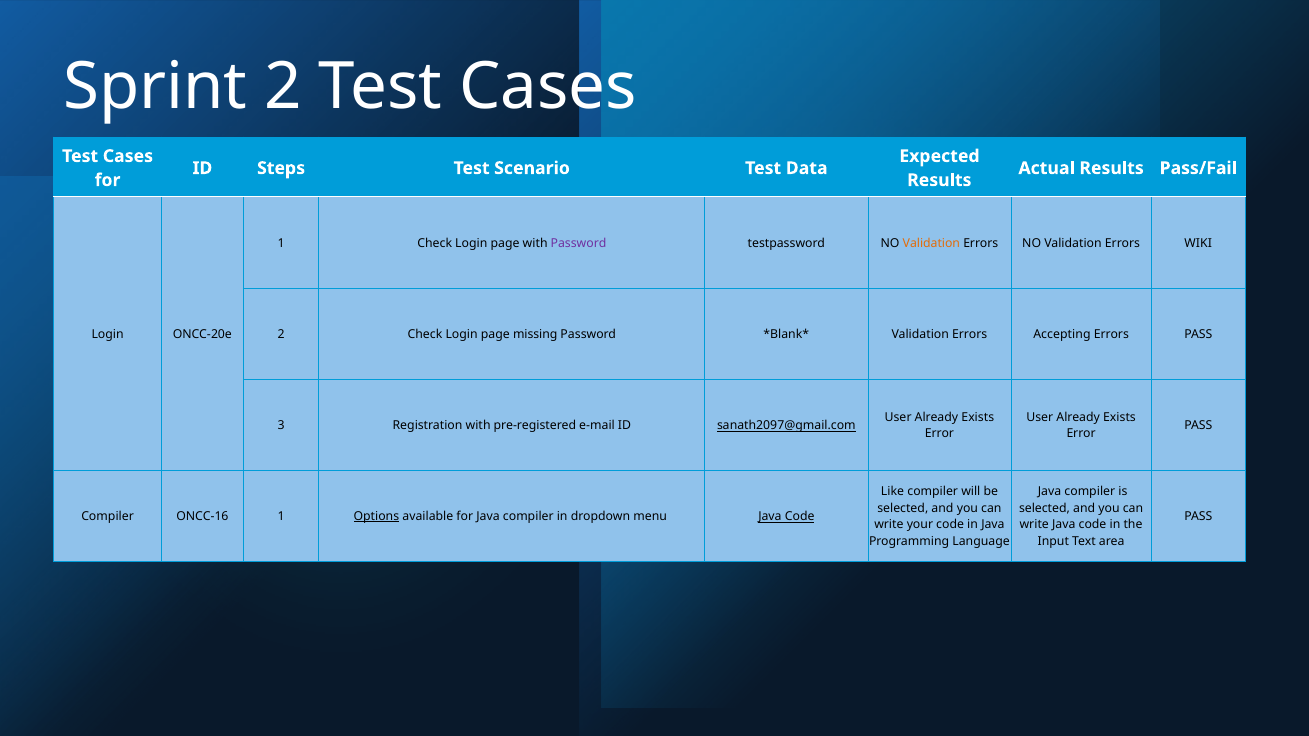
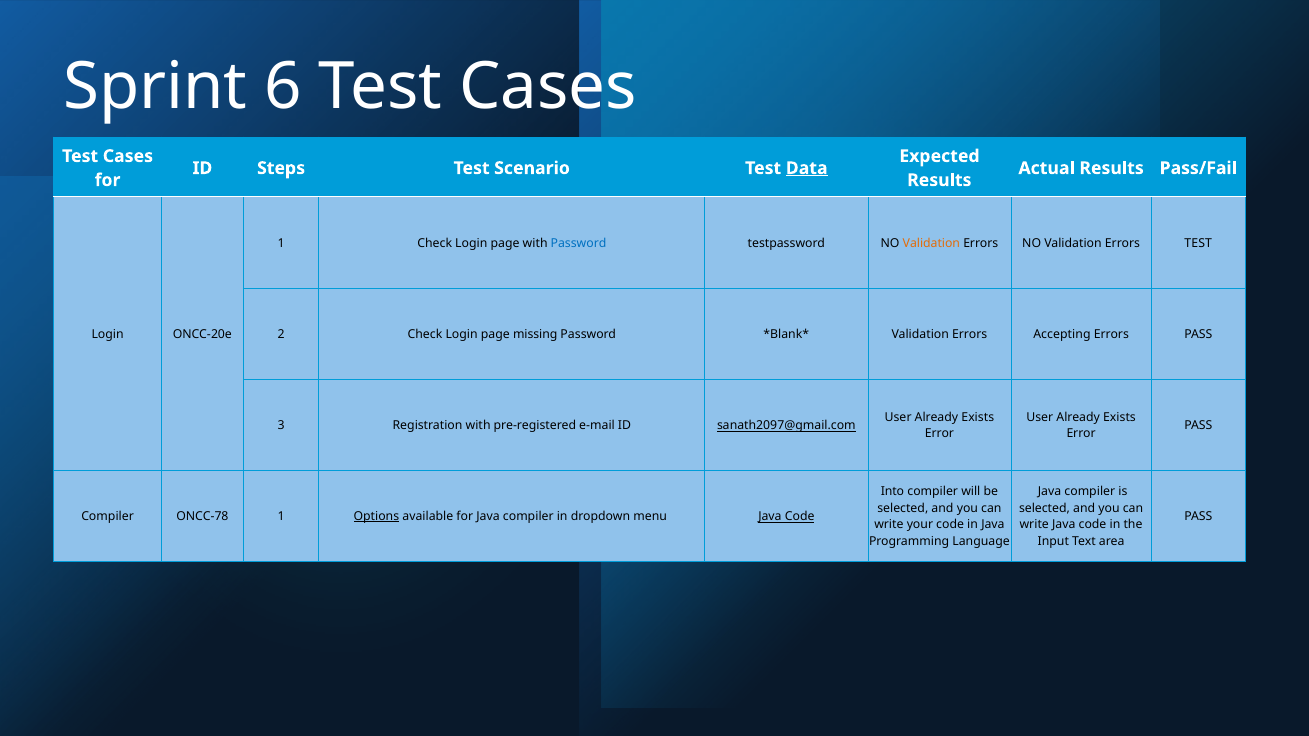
Sprint 2: 2 -> 6
Data underline: none -> present
Password at (579, 244) colour: purple -> blue
Errors WIKI: WIKI -> TEST
Like: Like -> Into
ONCC-16: ONCC-16 -> ONCC-78
